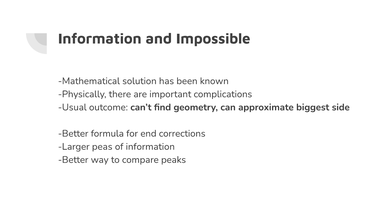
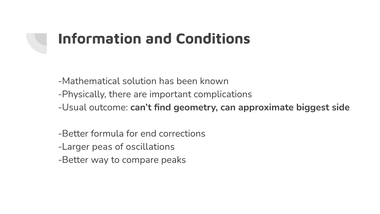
Impossible: Impossible -> Conditions
of information: information -> oscillations
